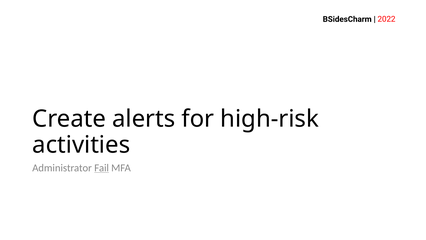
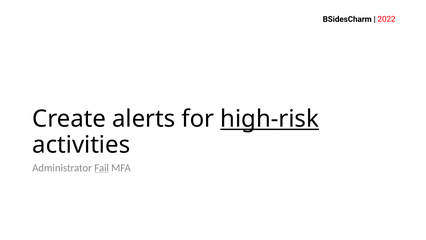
high-risk underline: none -> present
